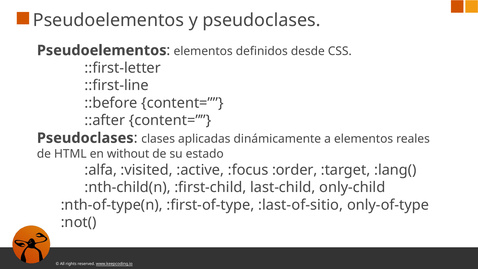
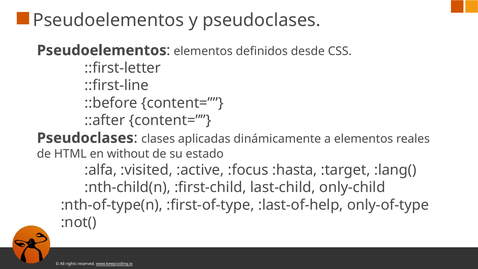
:order: :order -> :hasta
:last-of-sitio: :last-of-sitio -> :last-of-help
